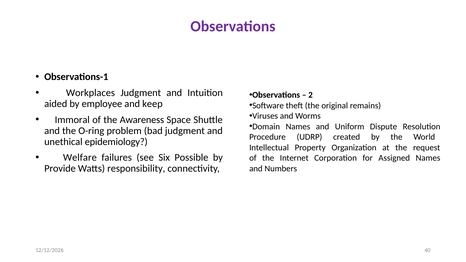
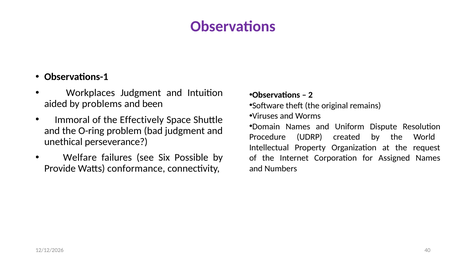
employee: employee -> problems
keep: keep -> been
Awareness: Awareness -> Effectively
epidemiology: epidemiology -> perseverance
responsibility: responsibility -> conformance
